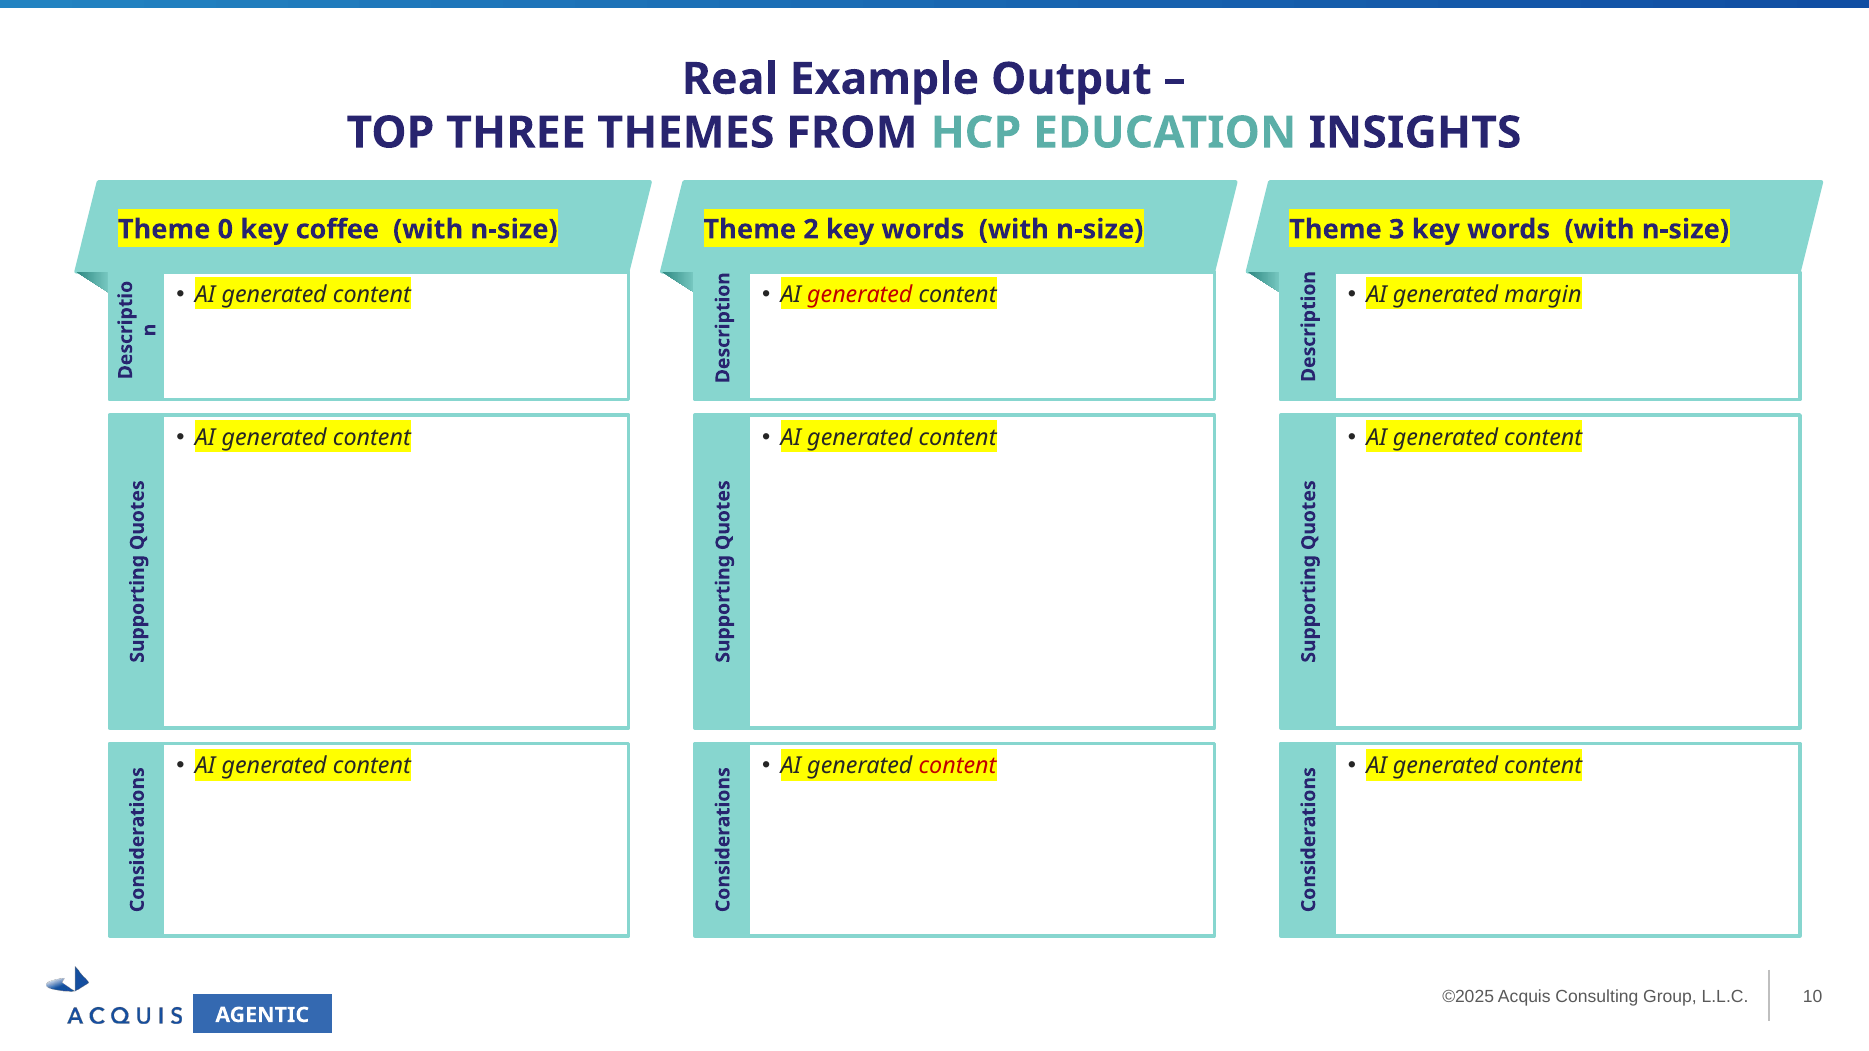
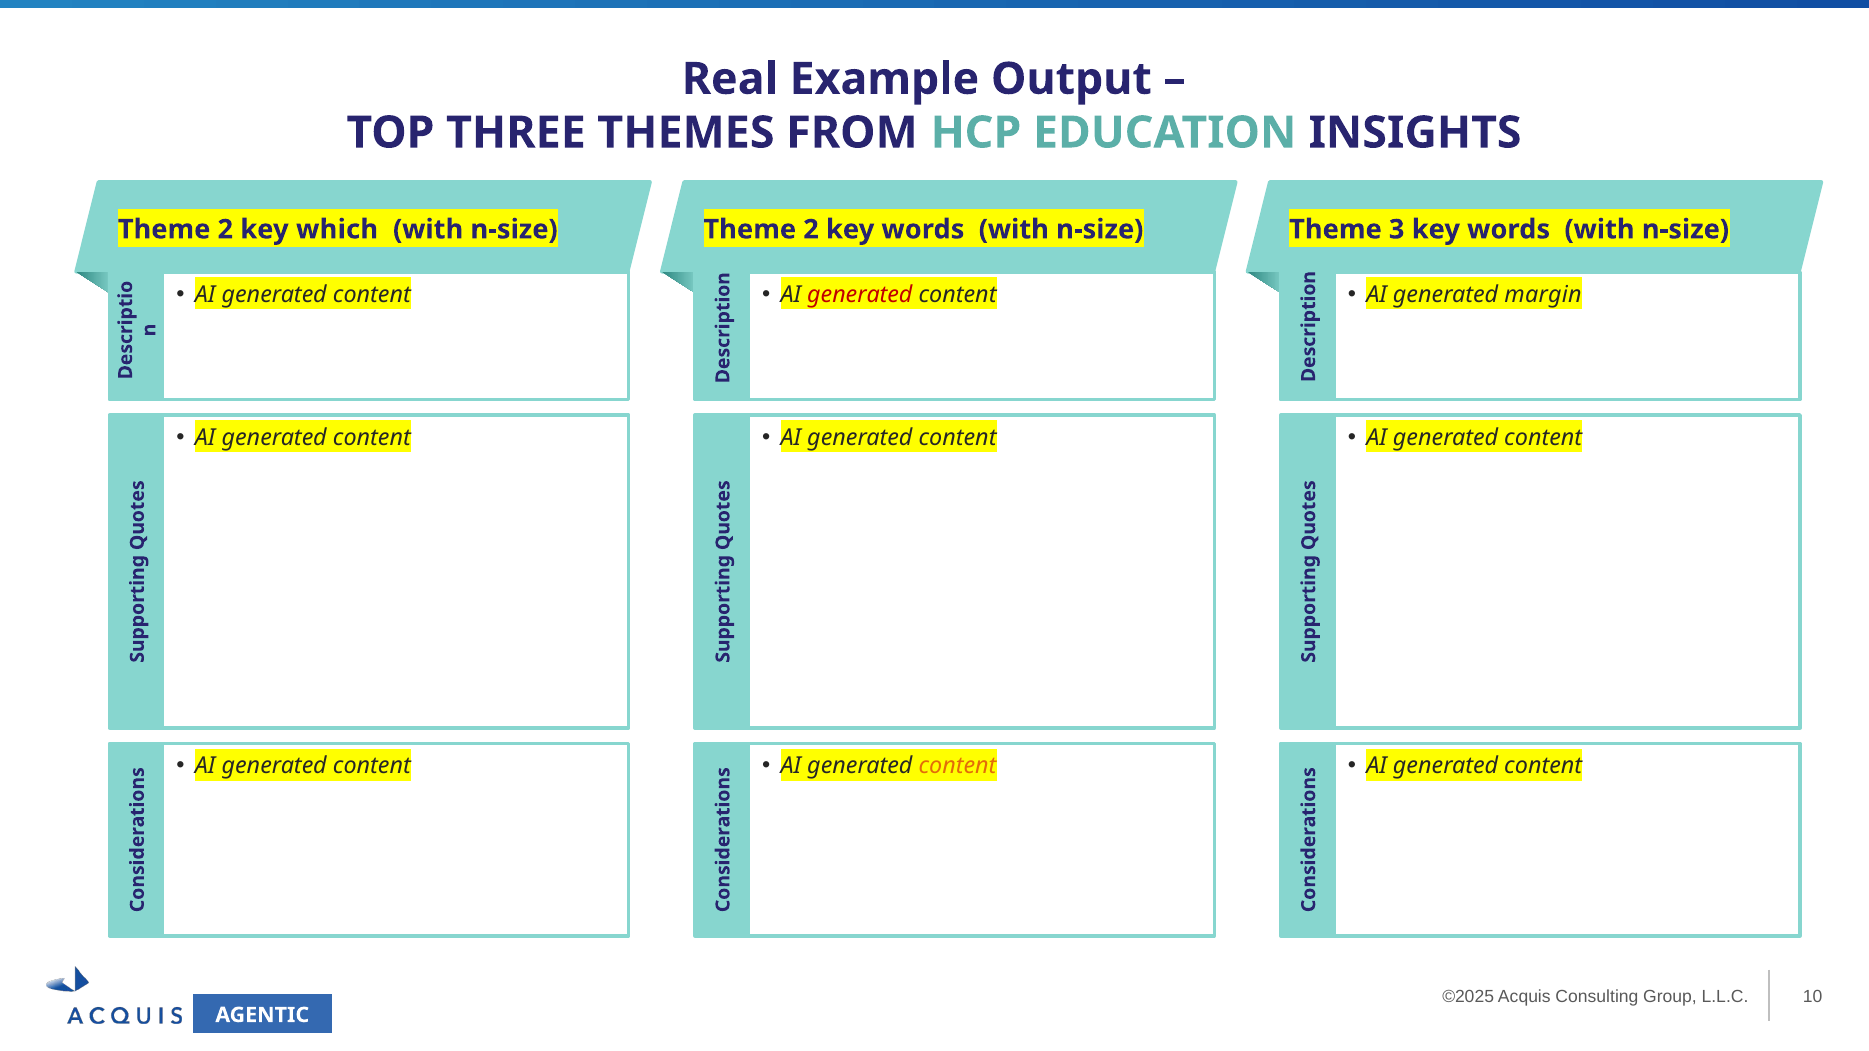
0 at (225, 230): 0 -> 2
coffee: coffee -> which
content at (958, 766) colour: red -> orange
